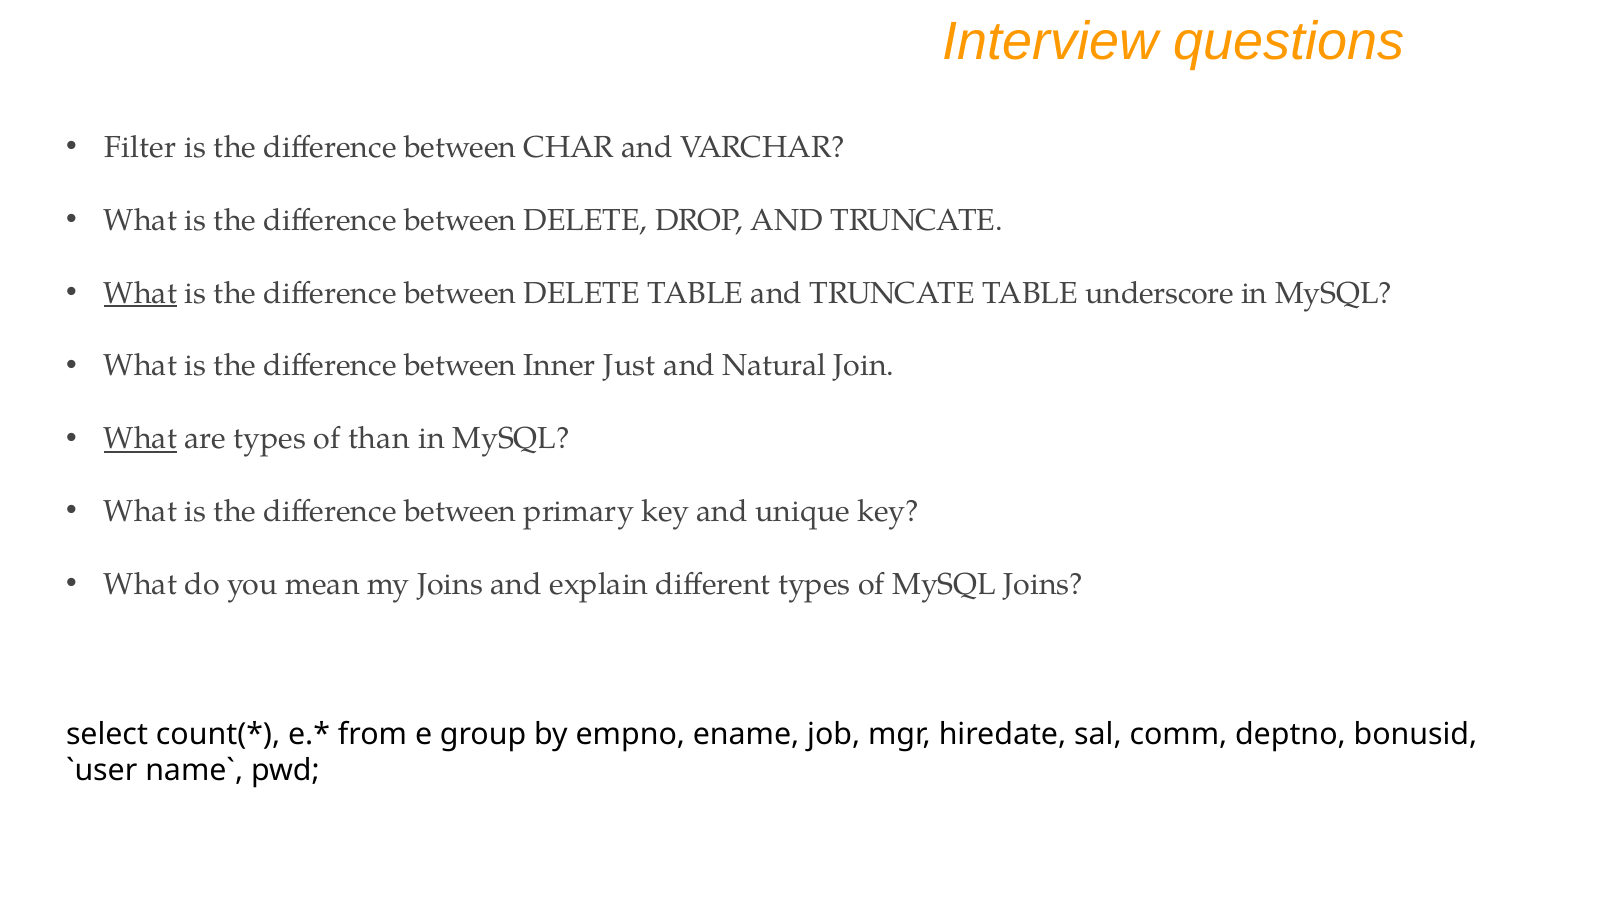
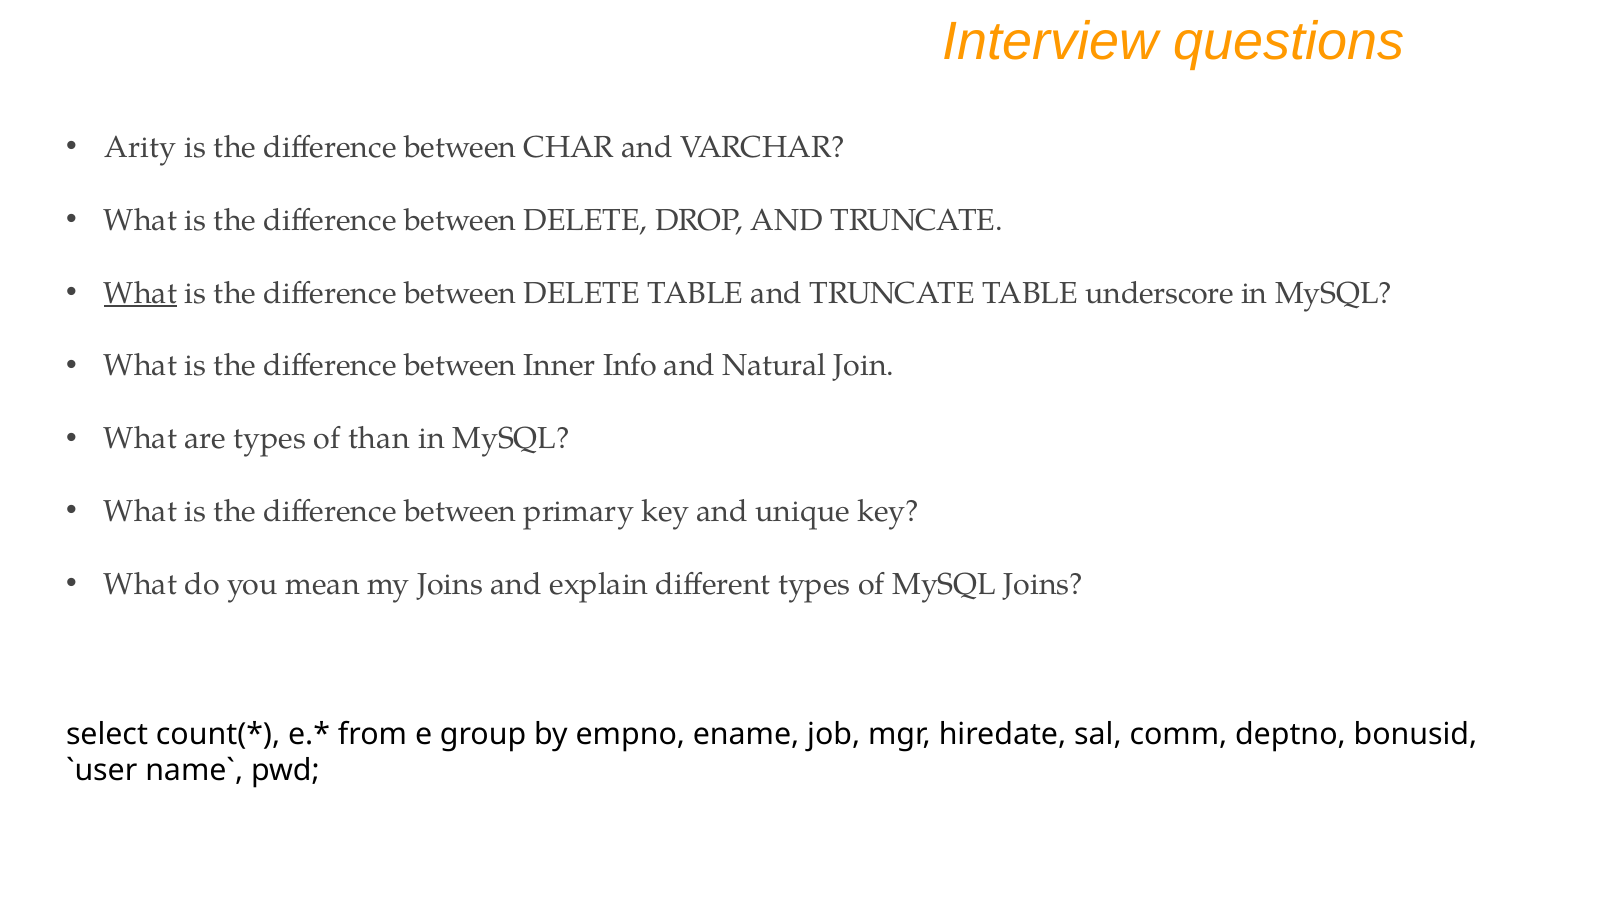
Filter: Filter -> Arity
Just: Just -> Info
What at (141, 439) underline: present -> none
